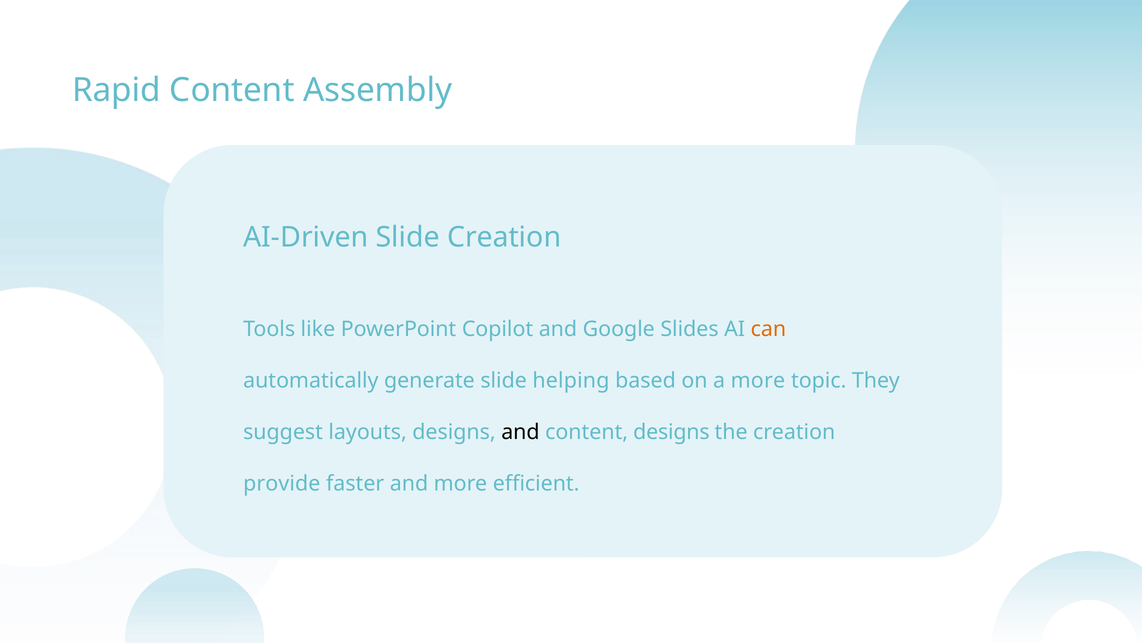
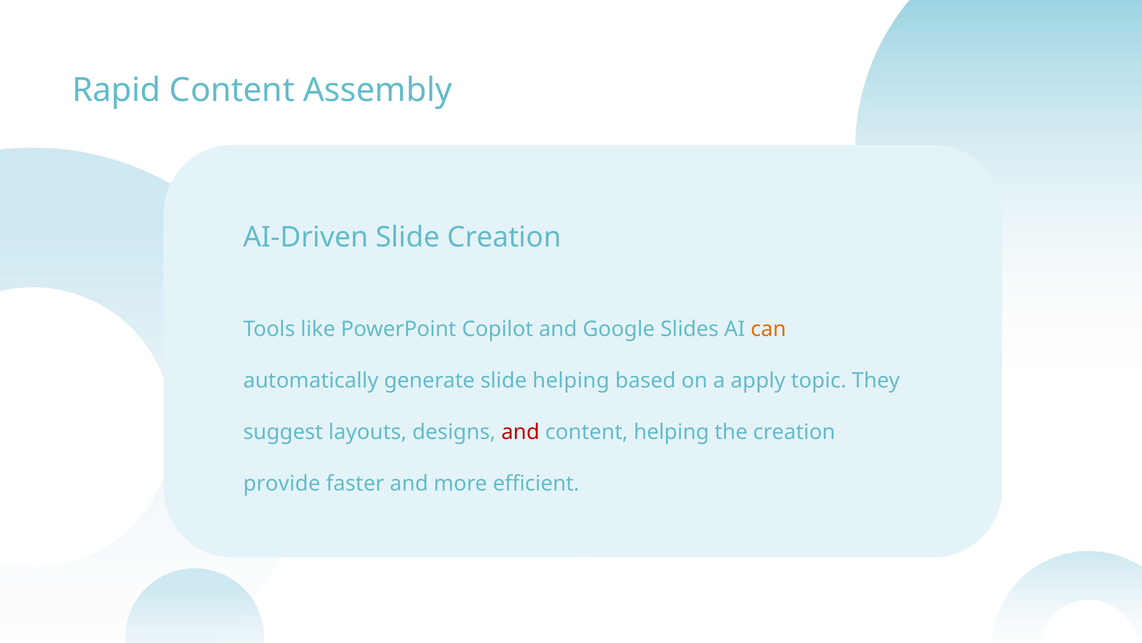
a more: more -> apply
and at (520, 432) colour: black -> red
content designs: designs -> helping
